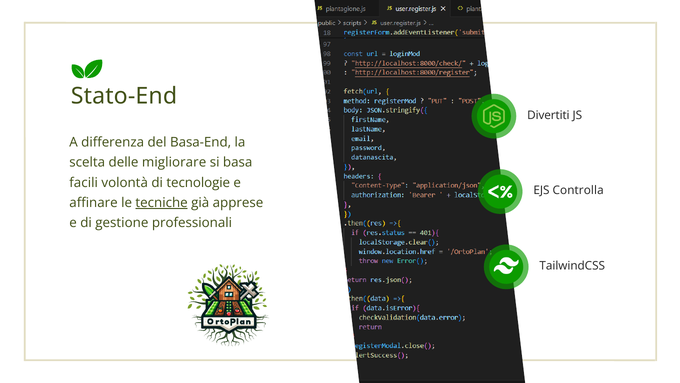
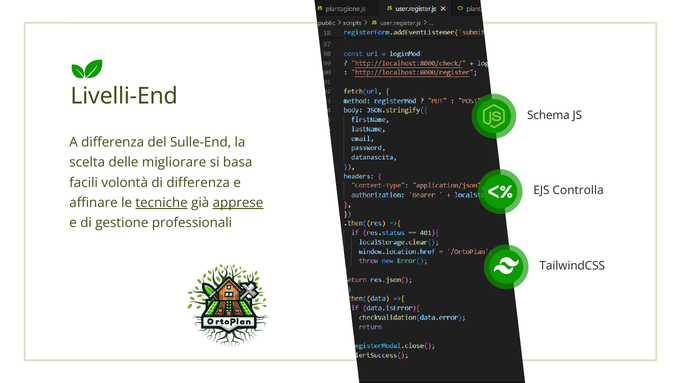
Stato-End: Stato-End -> Livelli-End
Divertiti: Divertiti -> Schema
Basa-End: Basa-End -> Sulle-End
di tecnologie: tecnologie -> differenza
apprese underline: none -> present
